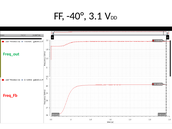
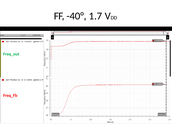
3.1: 3.1 -> 1.7
